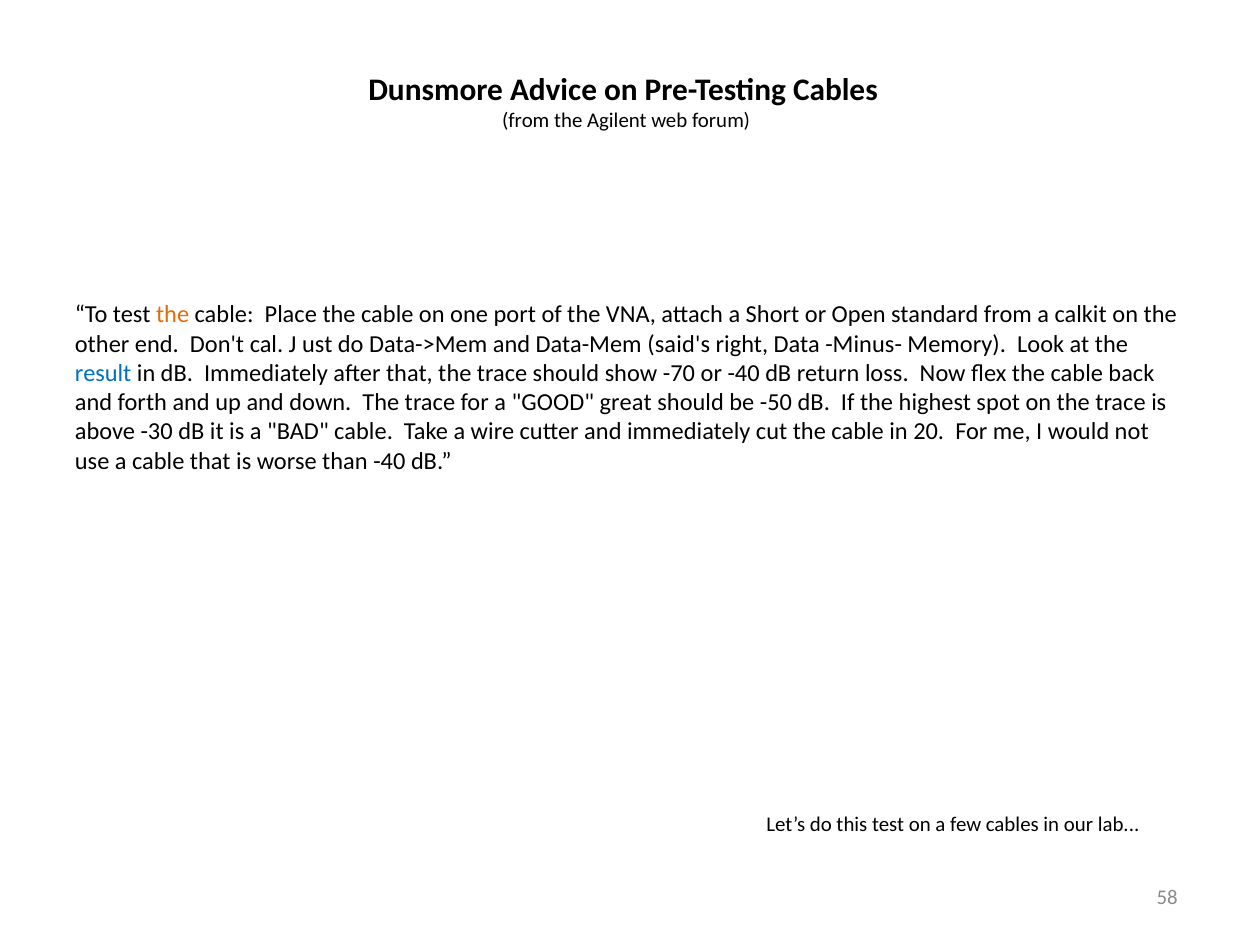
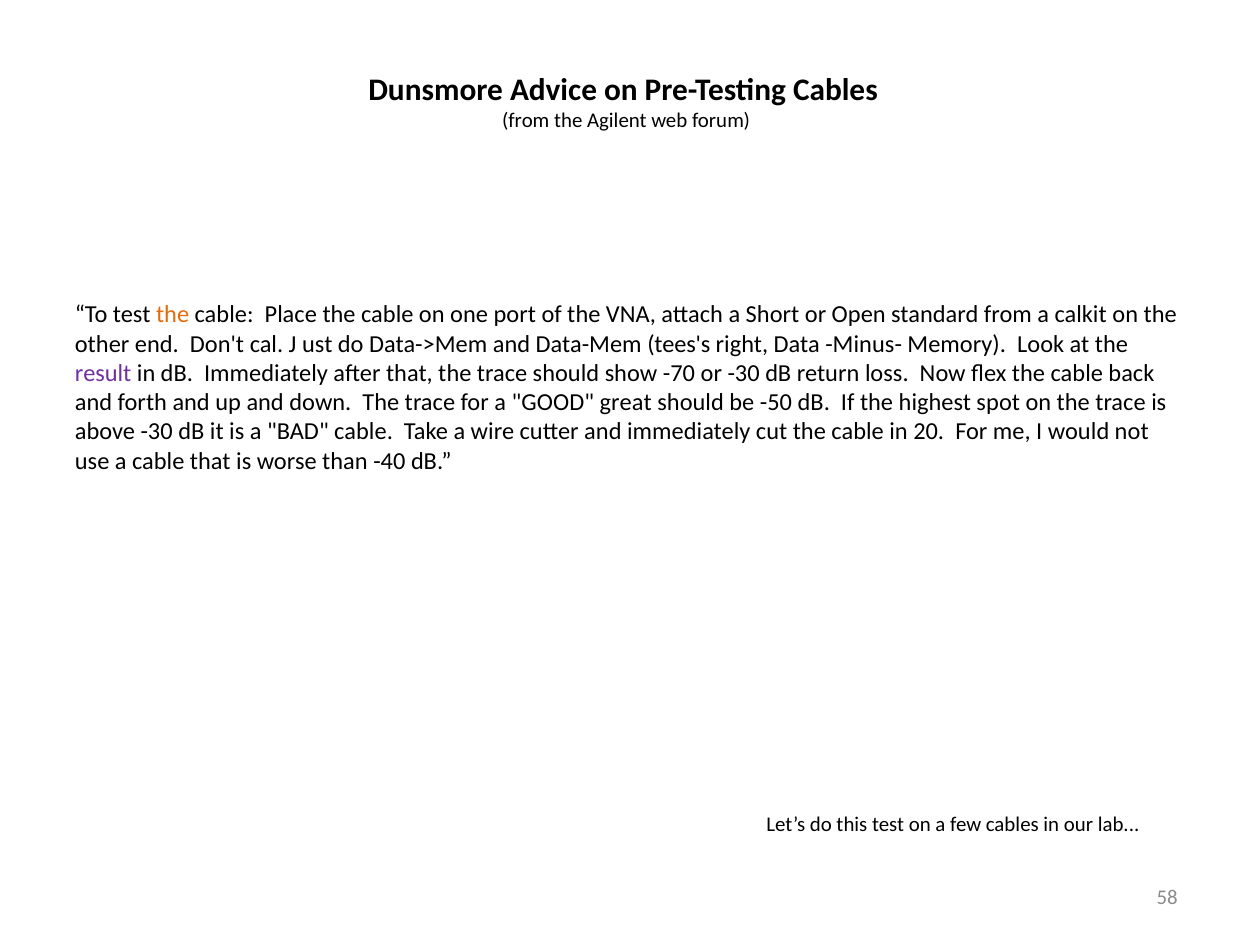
said's: said's -> tees's
result colour: blue -> purple
or -40: -40 -> -30
